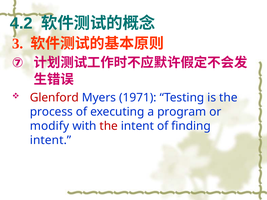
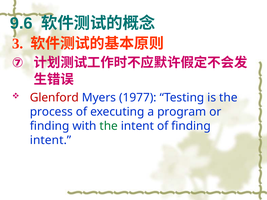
4.2: 4.2 -> 9.6
1971: 1971 -> 1977
modify at (50, 126): modify -> finding
the at (109, 126) colour: red -> green
